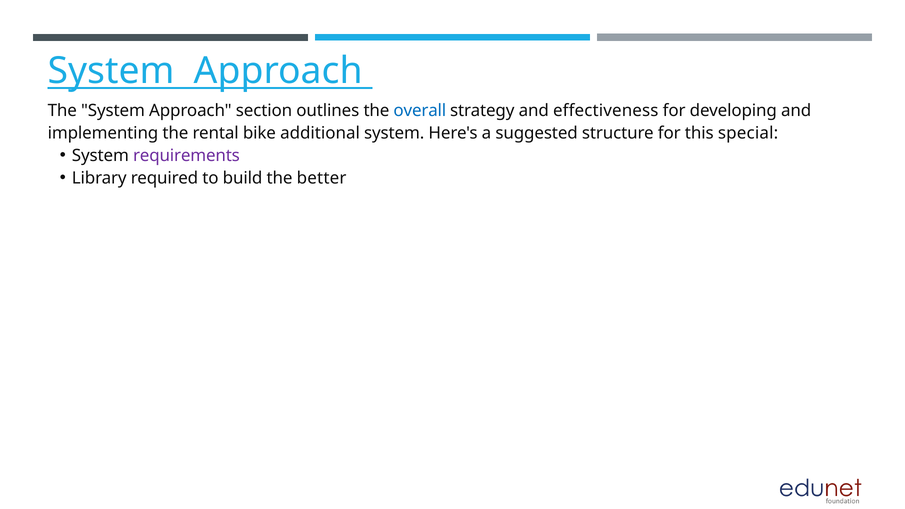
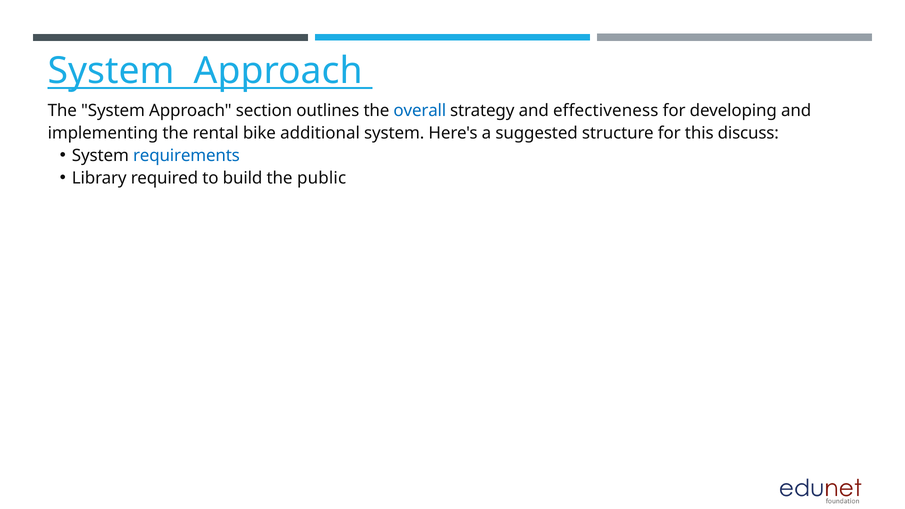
special: special -> discuss
requirements colour: purple -> blue
better: better -> public
